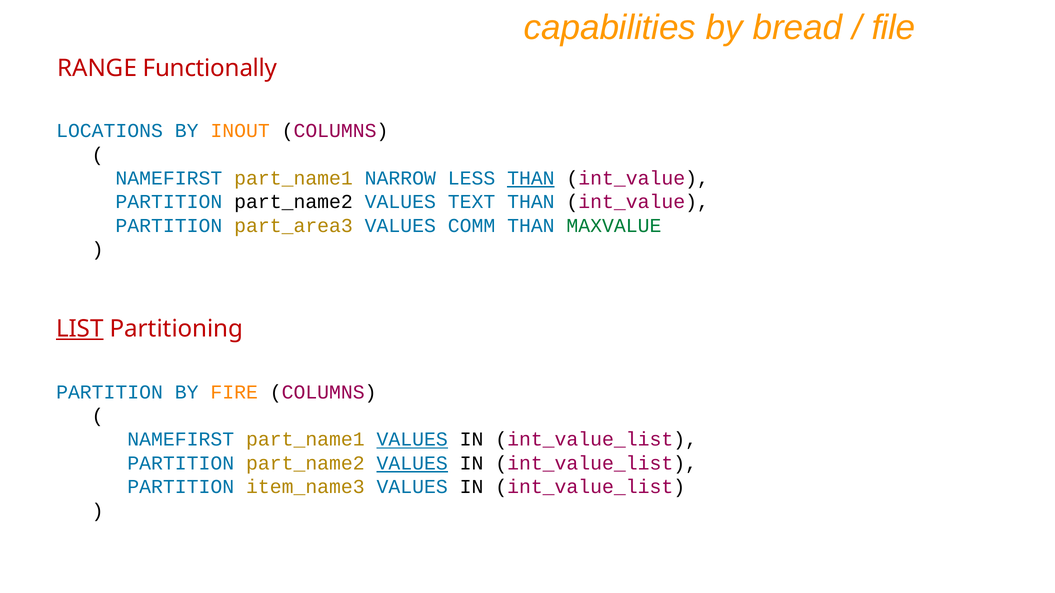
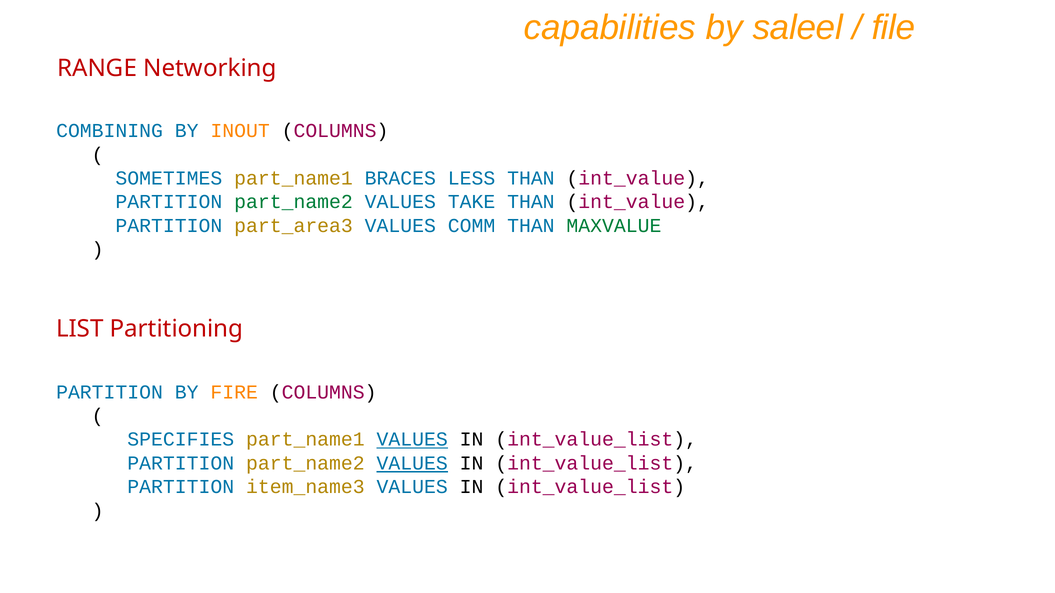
bread: bread -> saleel
Functionally: Functionally -> Networking
LOCATIONS: LOCATIONS -> COMBINING
NAMEFIRST at (169, 178): NAMEFIRST -> SOMETIMES
NARROW: NARROW -> BRACES
THAN at (531, 178) underline: present -> none
part_name2 at (294, 202) colour: black -> green
TEXT: TEXT -> TAKE
LIST underline: present -> none
NAMEFIRST at (181, 440): NAMEFIRST -> SPECIFIES
